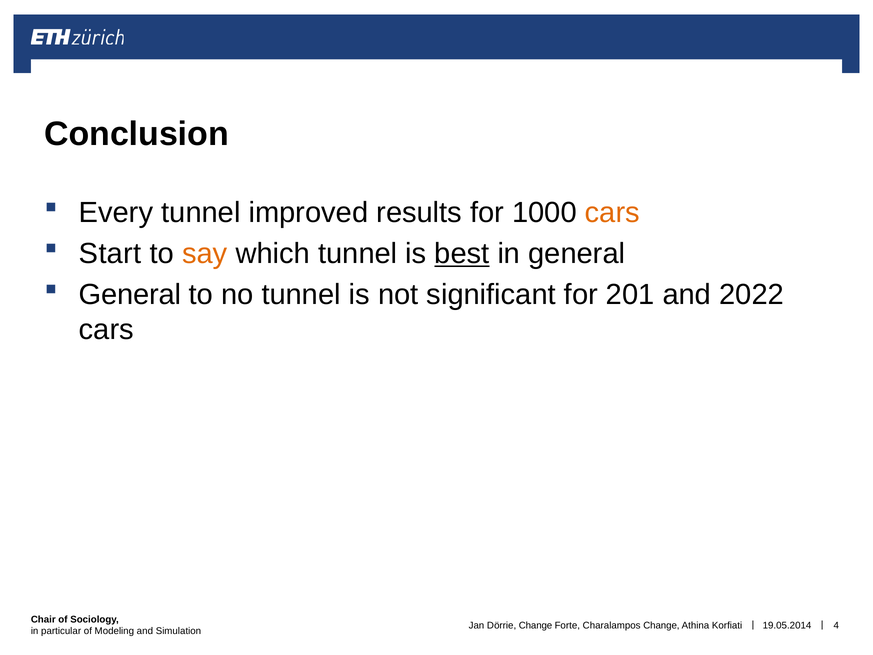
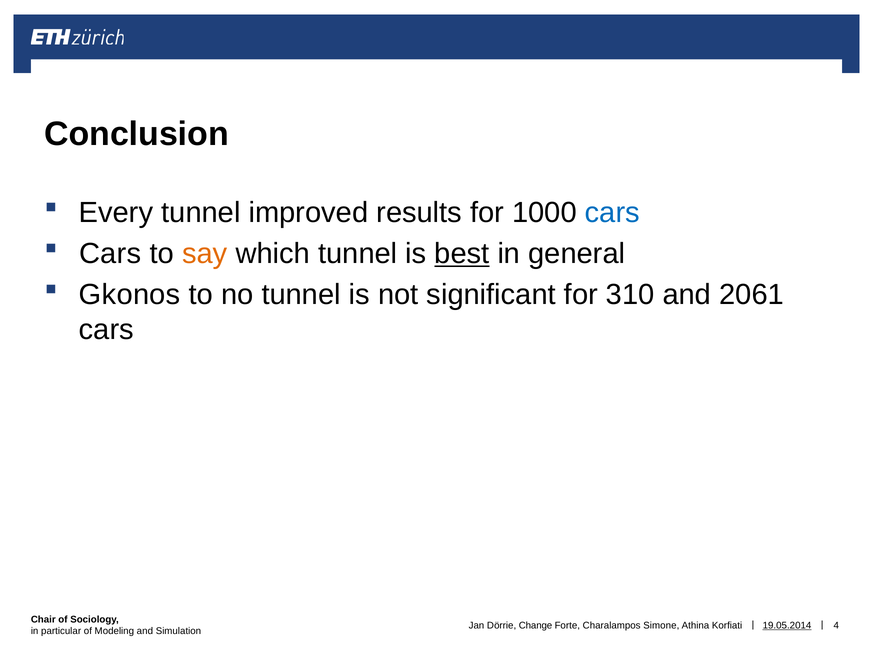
cars at (612, 213) colour: orange -> blue
Start at (110, 254): Start -> Cars
General at (130, 295): General -> Gkonos
201: 201 -> 310
2022: 2022 -> 2061
Charalampos Change: Change -> Simone
19.05.2014 underline: none -> present
